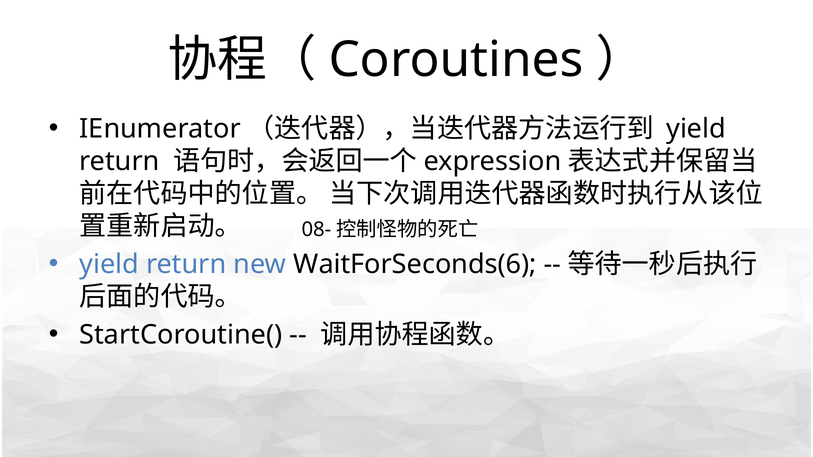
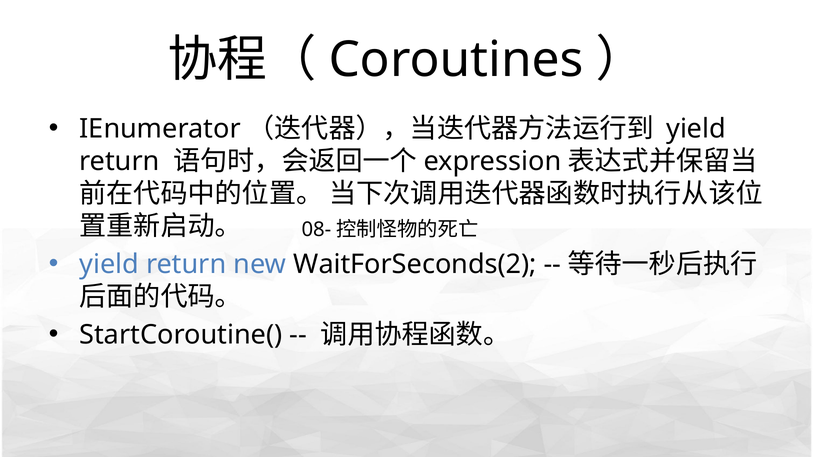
WaitForSeconds(6: WaitForSeconds(6 -> WaitForSeconds(2
